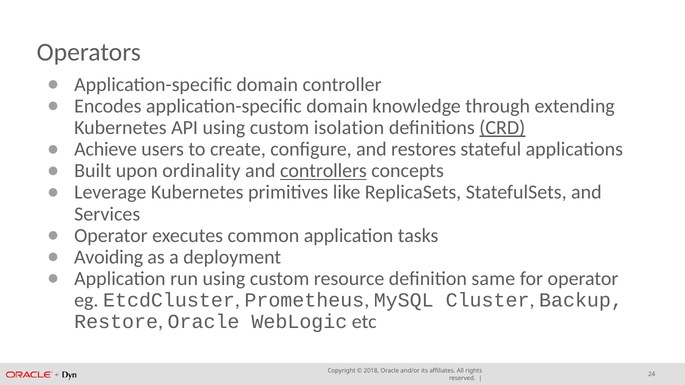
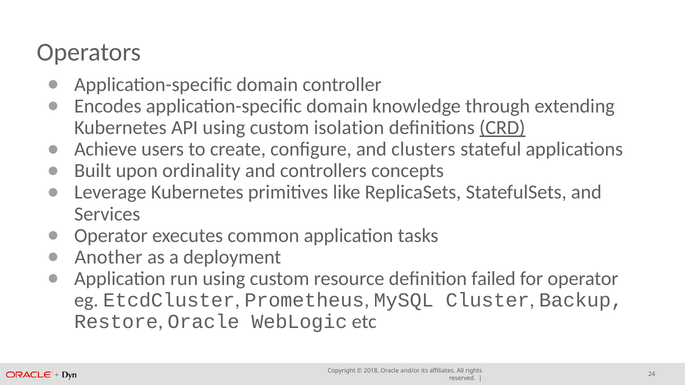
restores: restores -> clusters
controllers underline: present -> none
Avoiding: Avoiding -> Another
same: same -> failed
